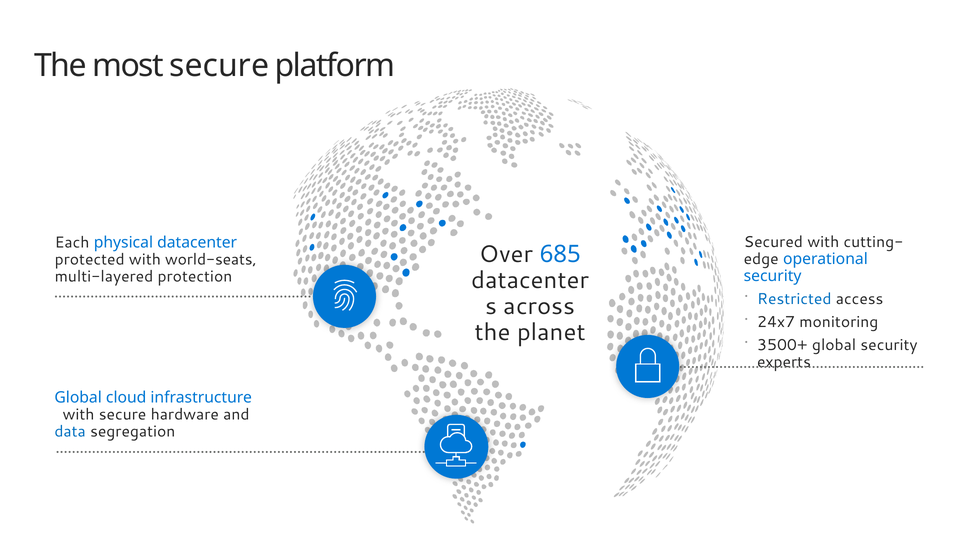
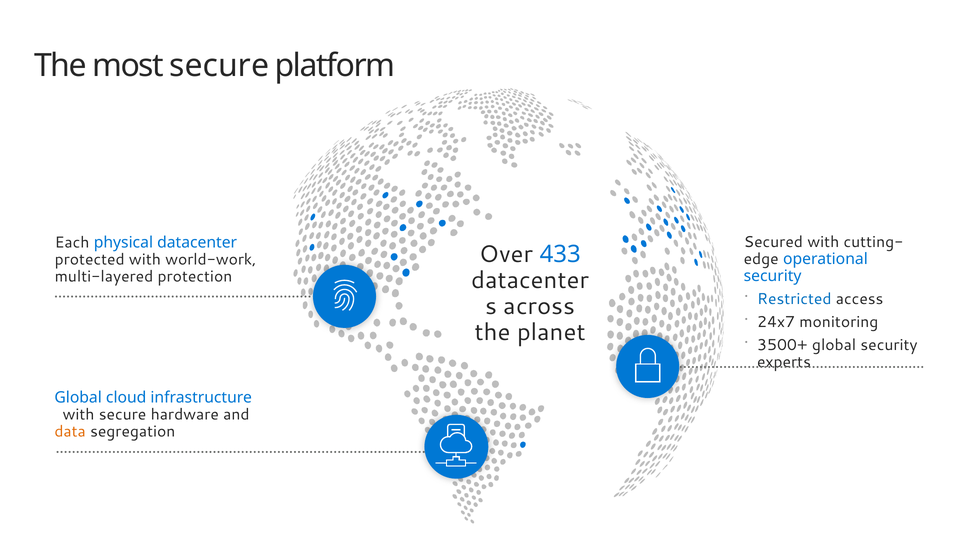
685: 685 -> 433
world-seats: world-seats -> world-work
data colour: blue -> orange
